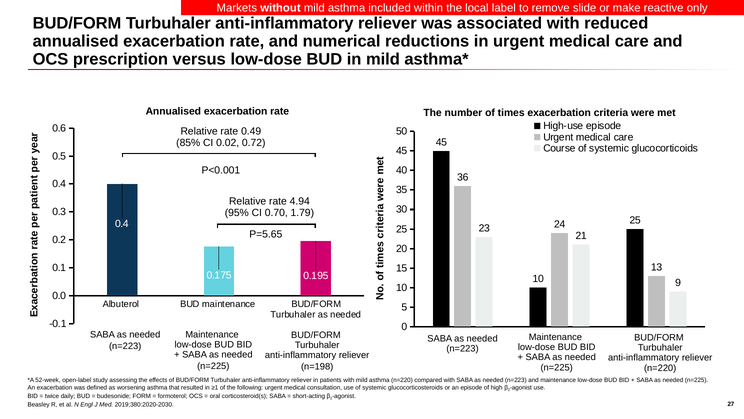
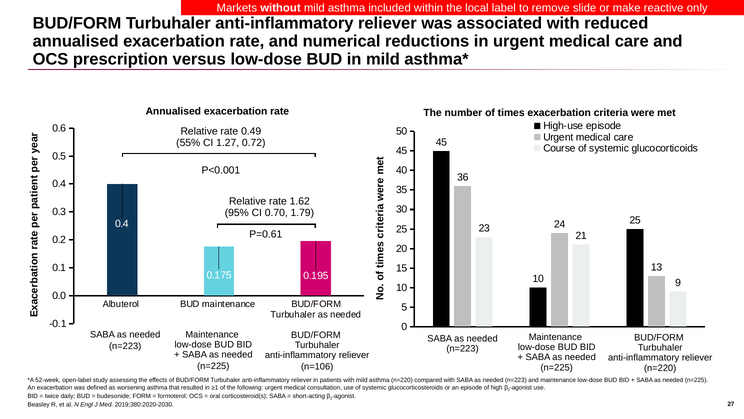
85%: 85% -> 55%
0.02: 0.02 -> 1.27
4.94: 4.94 -> 1.62
P=5.65: P=5.65 -> P=0.61
n=198: n=198 -> n=106
